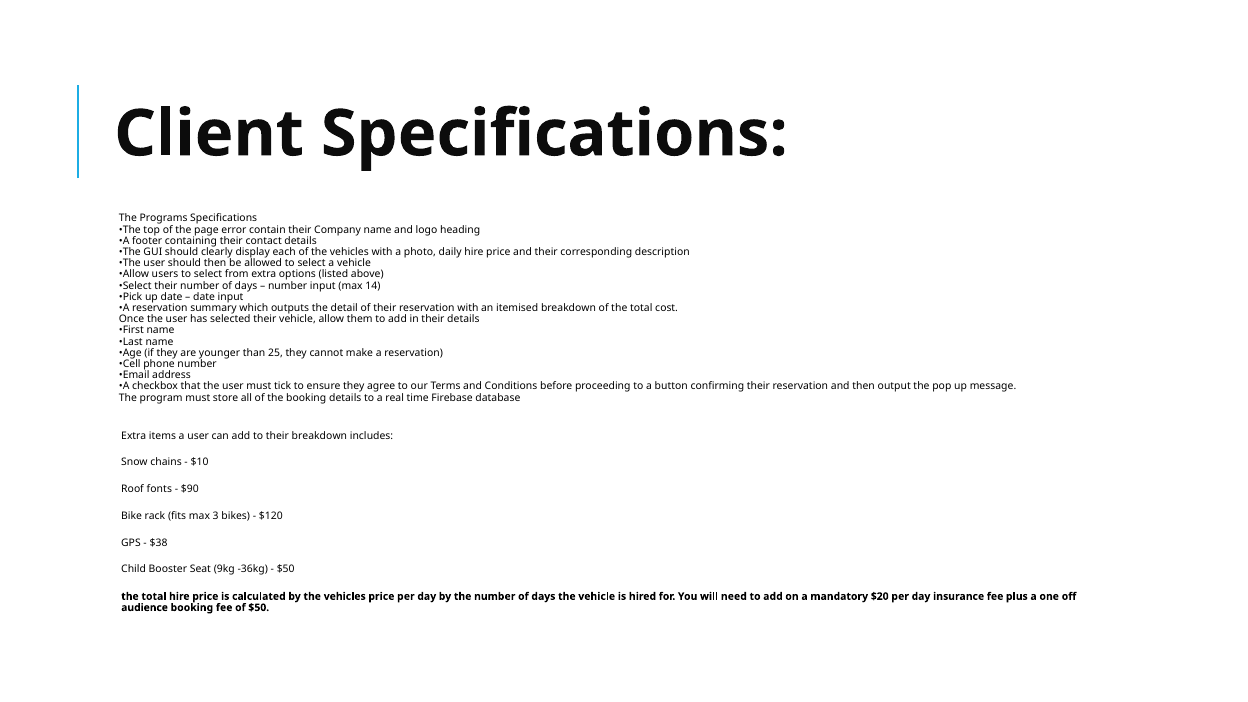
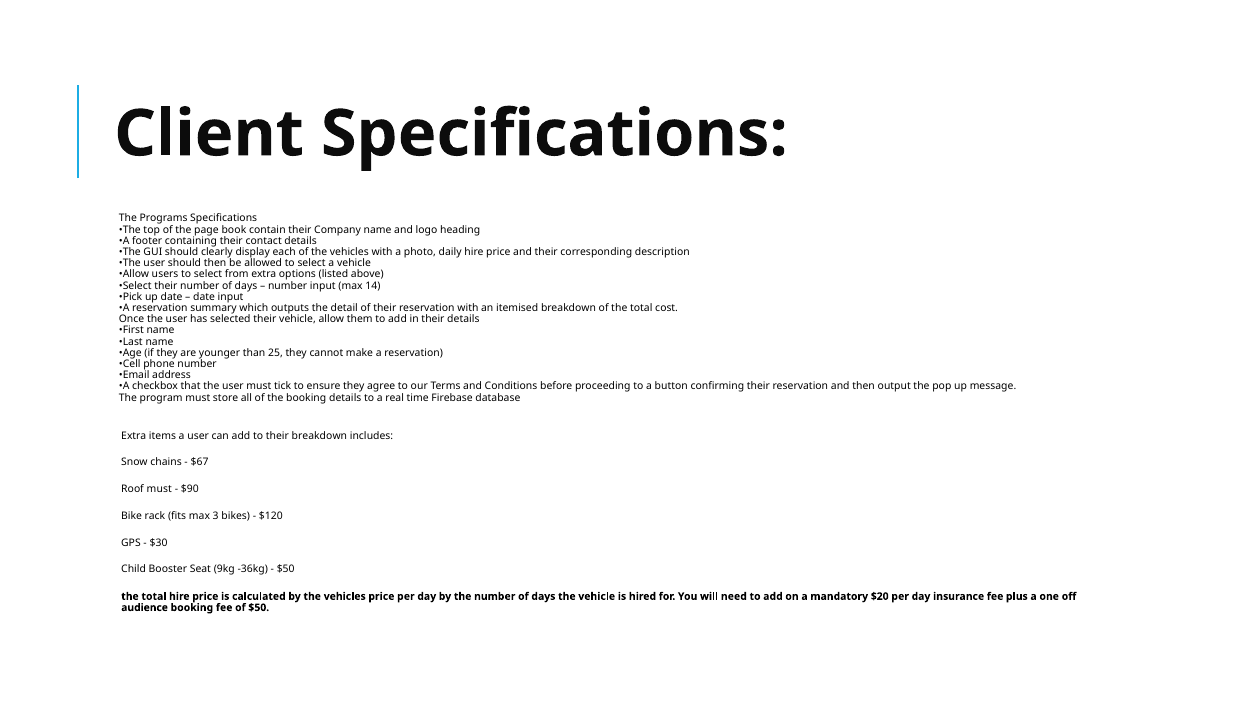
error: error -> book
$10: $10 -> $67
Roof fonts: fonts -> must
$38: $38 -> $30
